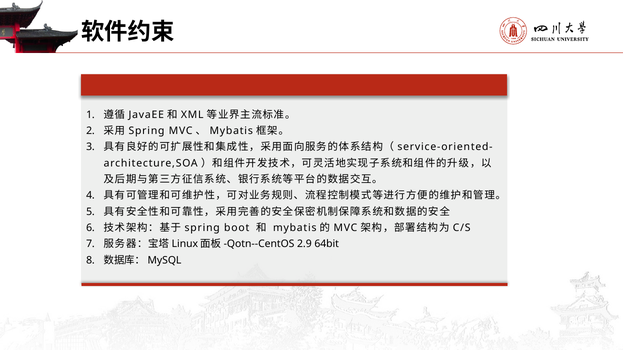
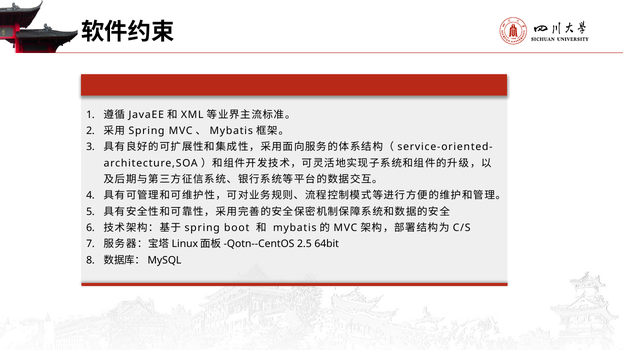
2.9: 2.9 -> 2.5
